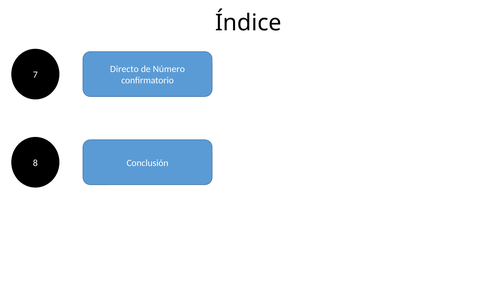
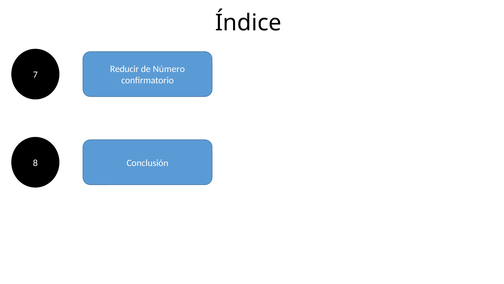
Directo: Directo -> Reducir
